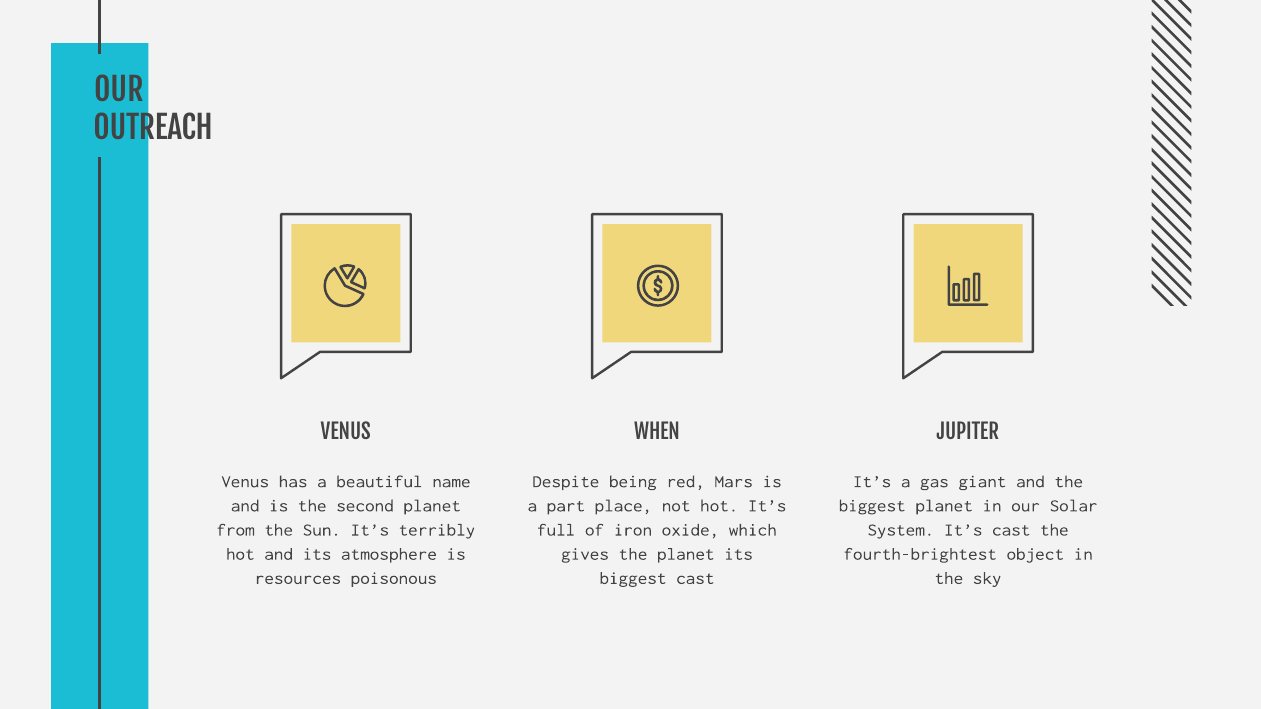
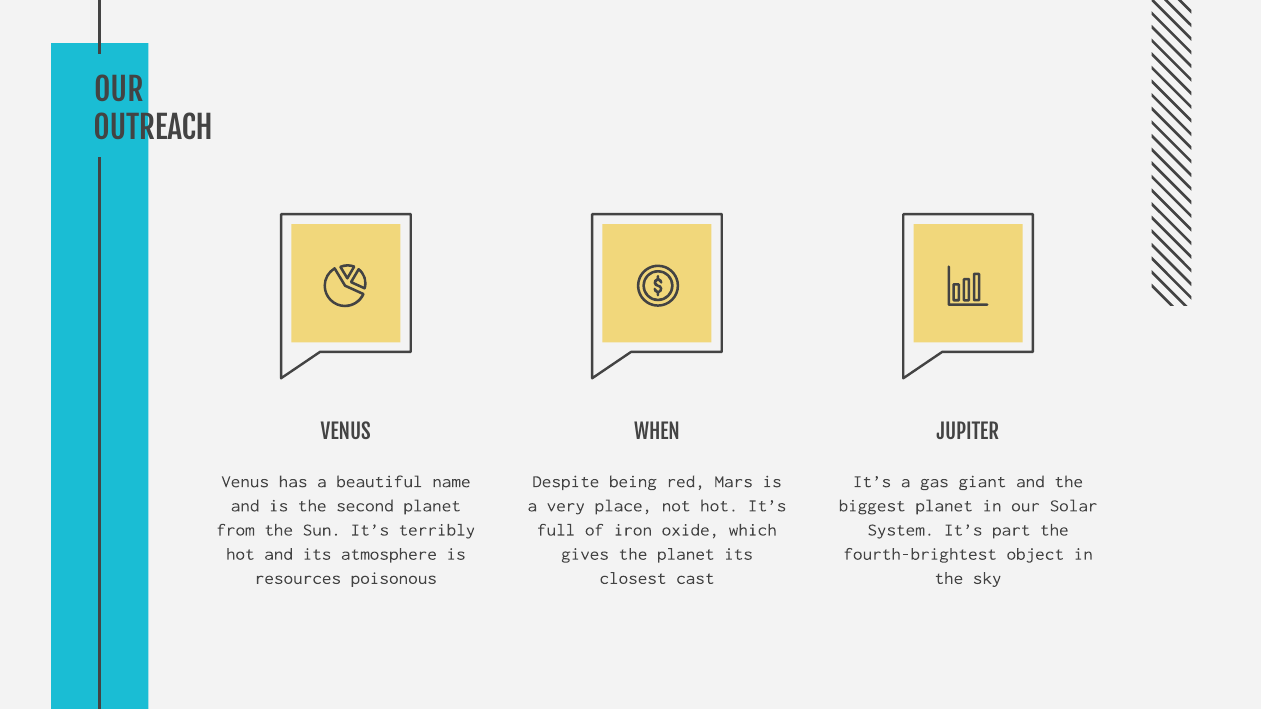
part: part -> very
It’s cast: cast -> part
biggest at (633, 578): biggest -> closest
